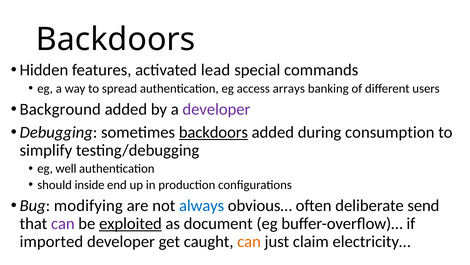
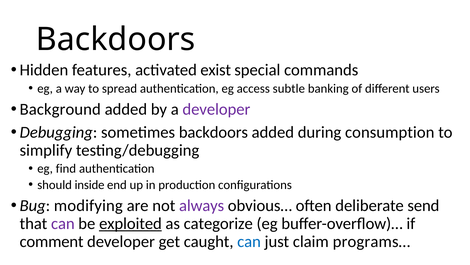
lead: lead -> exist
arrays: arrays -> subtle
backdoors at (213, 132) underline: present -> none
well: well -> find
always colour: blue -> purple
document: document -> categorize
imported: imported -> comment
can at (249, 241) colour: orange -> blue
electricity…: electricity… -> programs…
